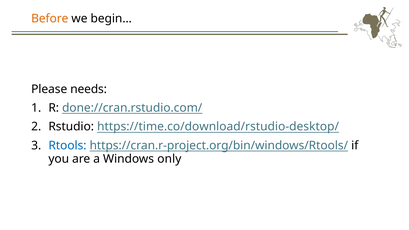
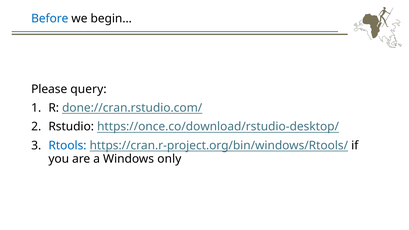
Before colour: orange -> blue
needs: needs -> query
https://time.co/download/rstudio-desktop/: https://time.co/download/rstudio-desktop/ -> https://once.co/download/rstudio-desktop/
